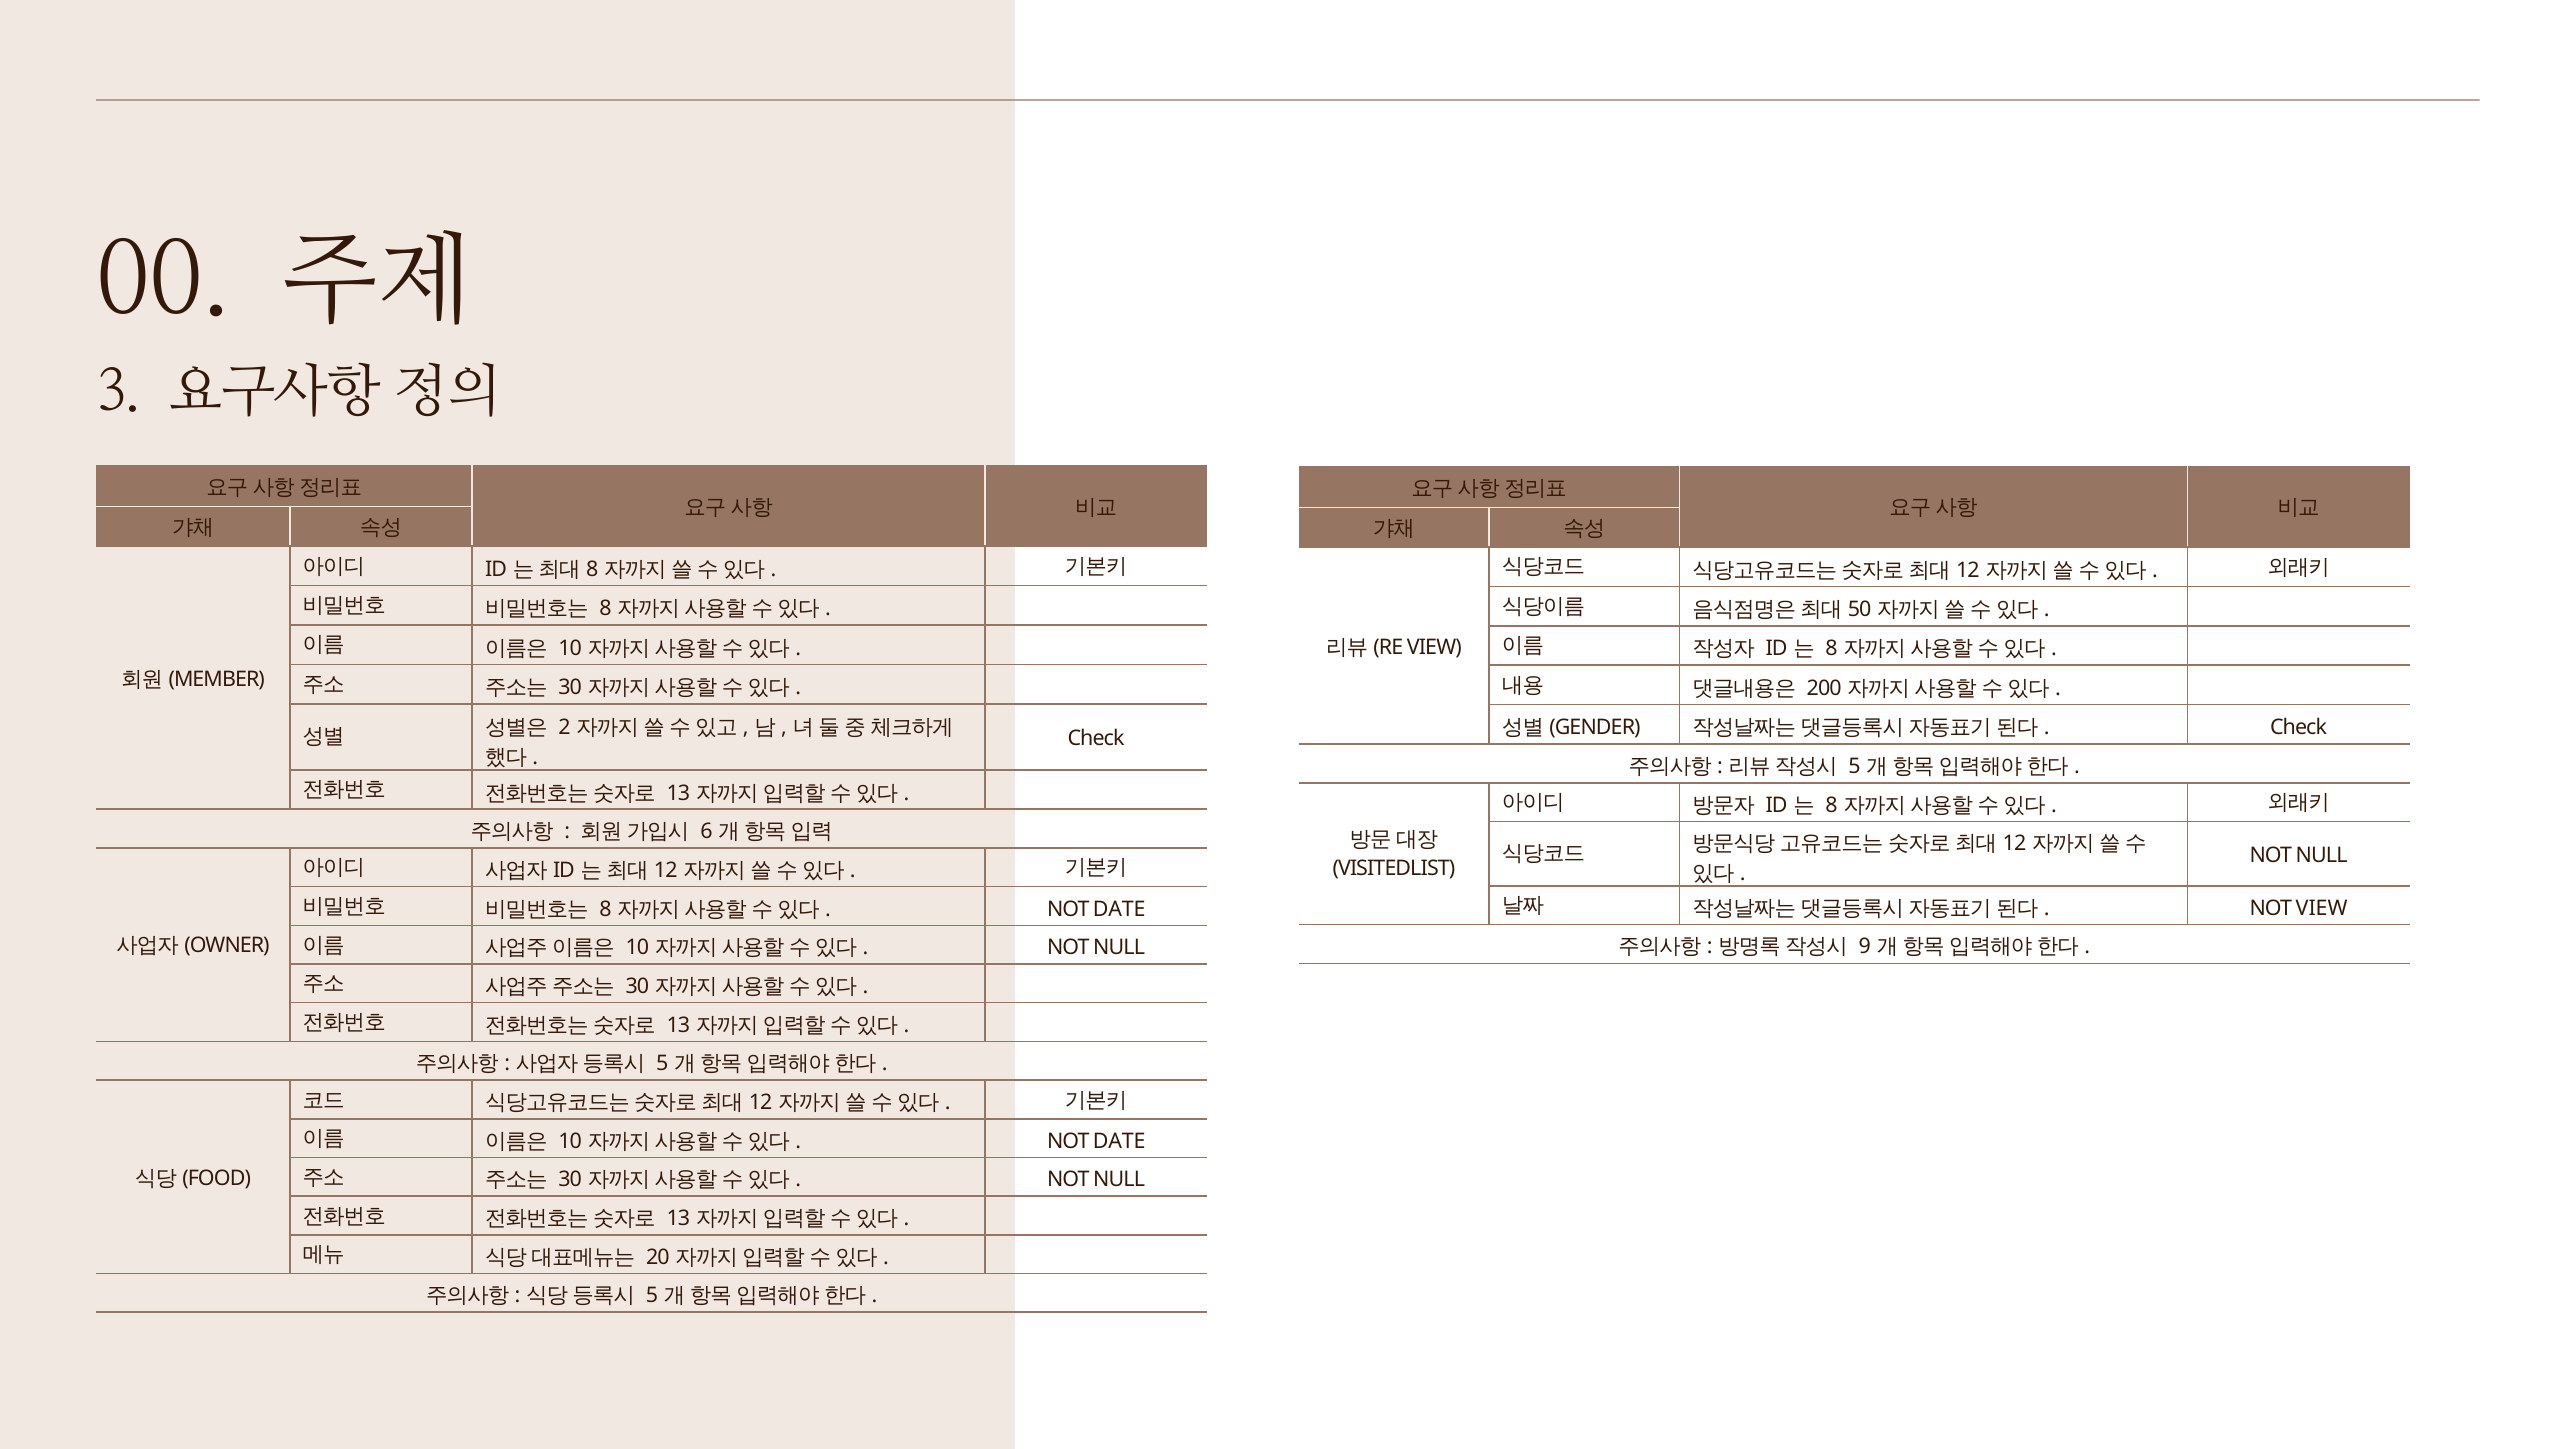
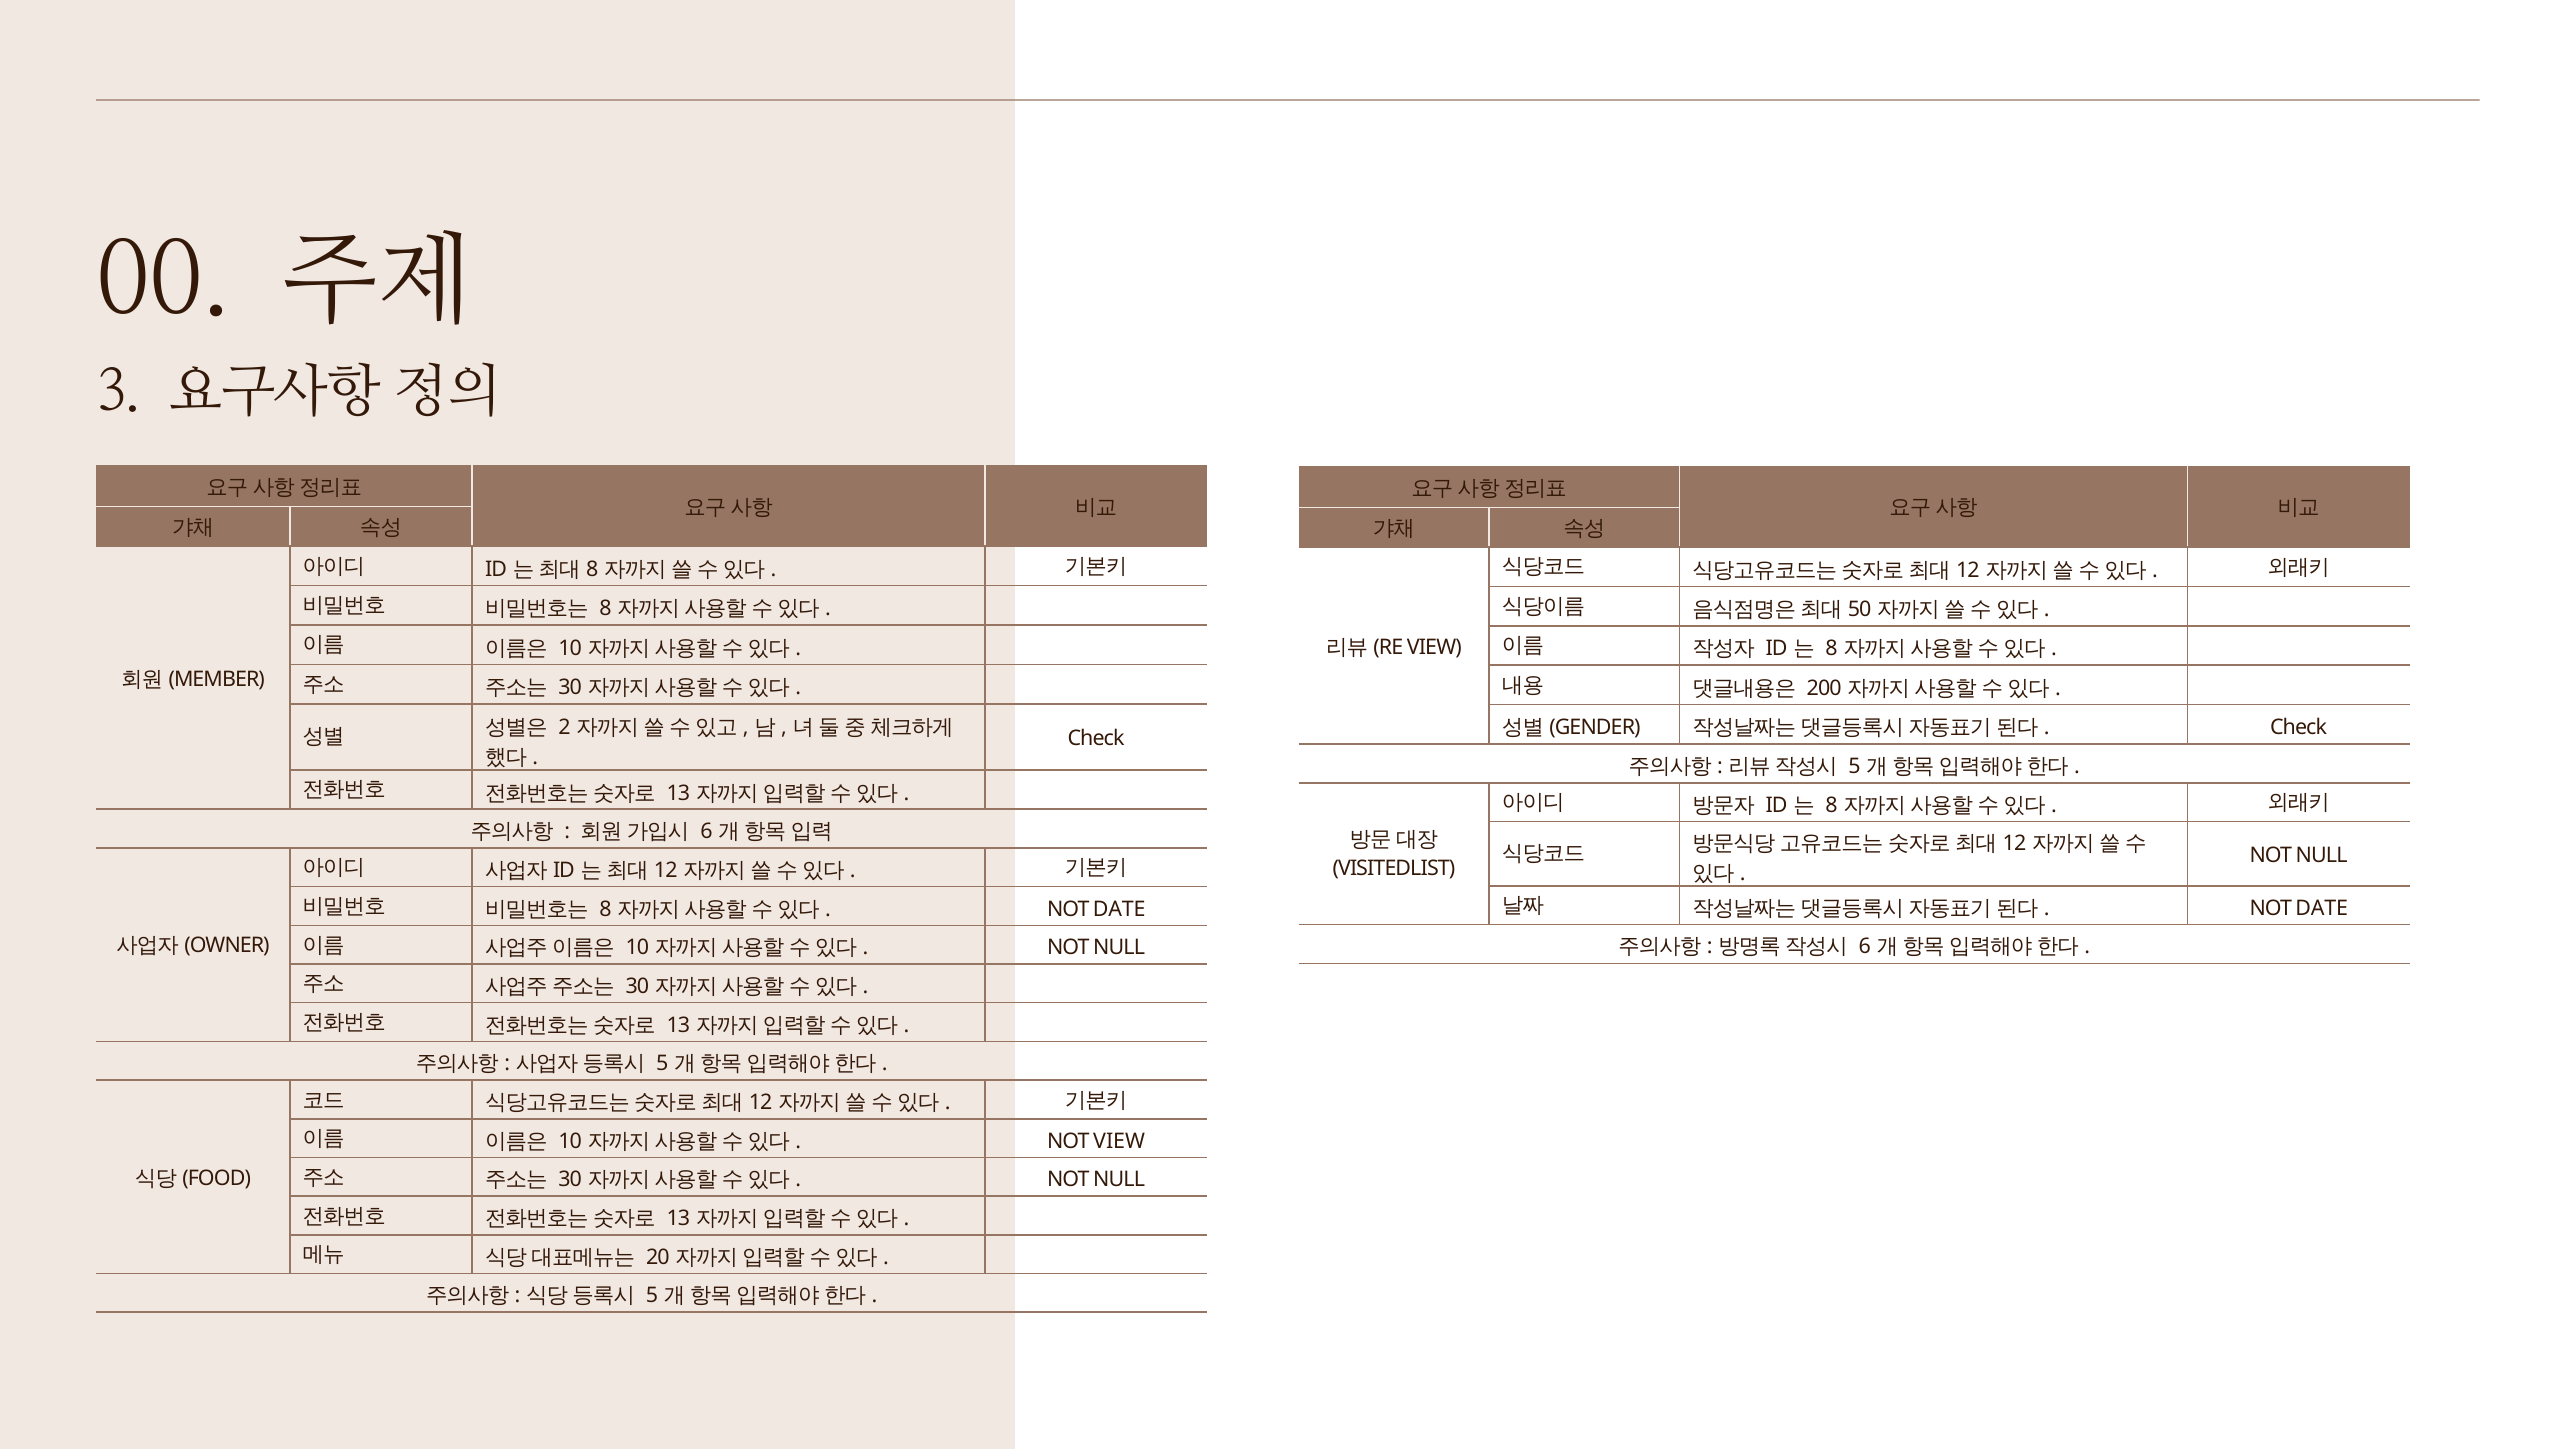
VIEW at (2322, 908): VIEW -> DATE
9 at (1865, 947): 9 -> 6
DATE at (1119, 1141): DATE -> VIEW
